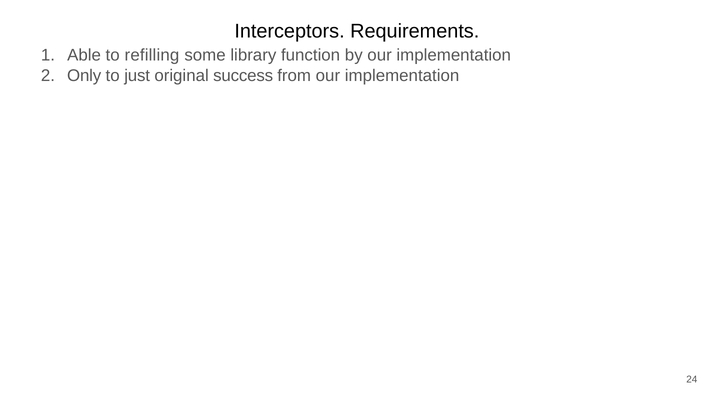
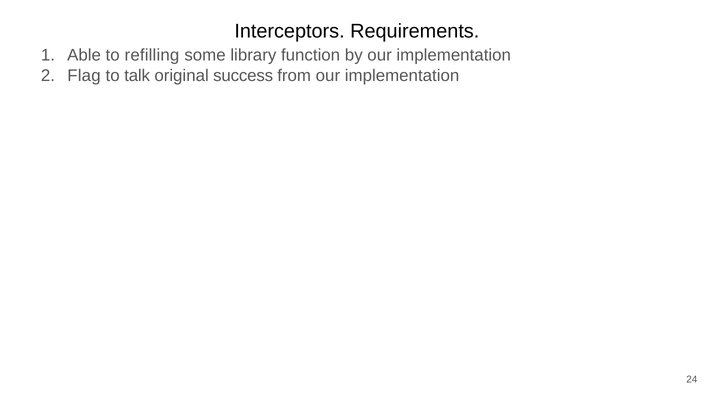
Only: Only -> Flag
just: just -> talk
